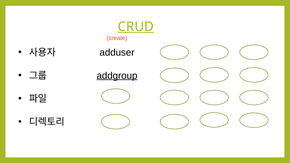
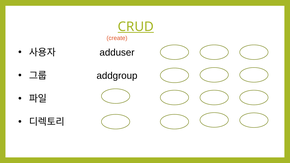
addgroup underline: present -> none
